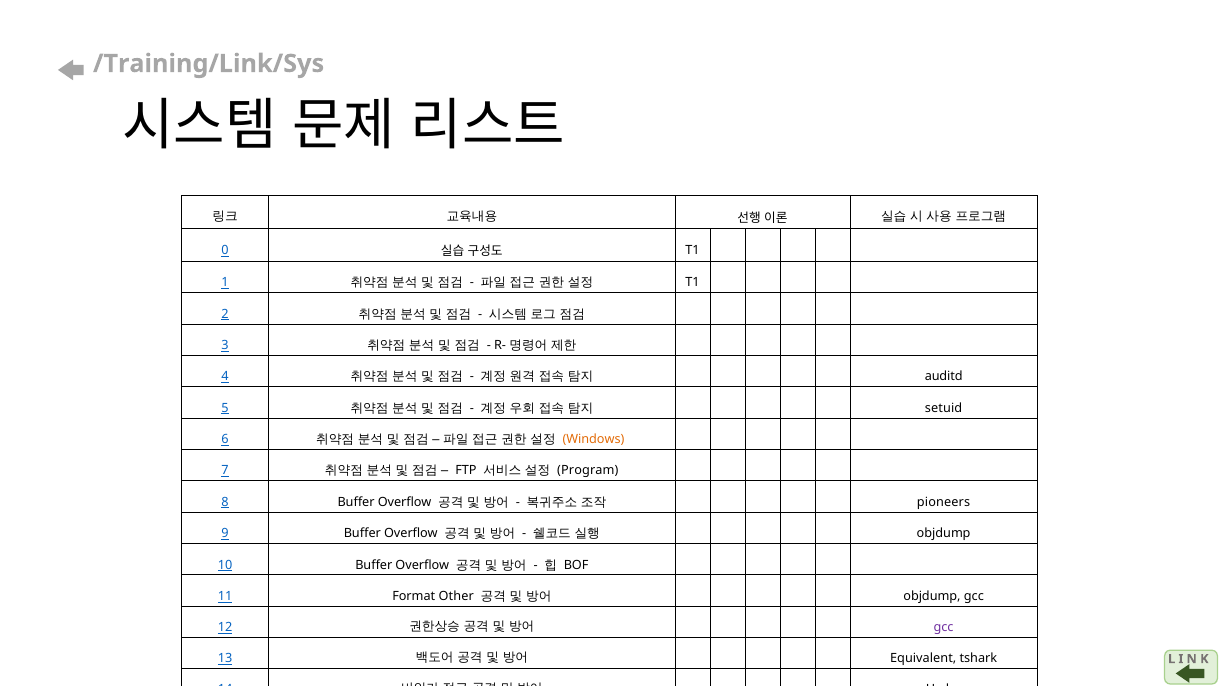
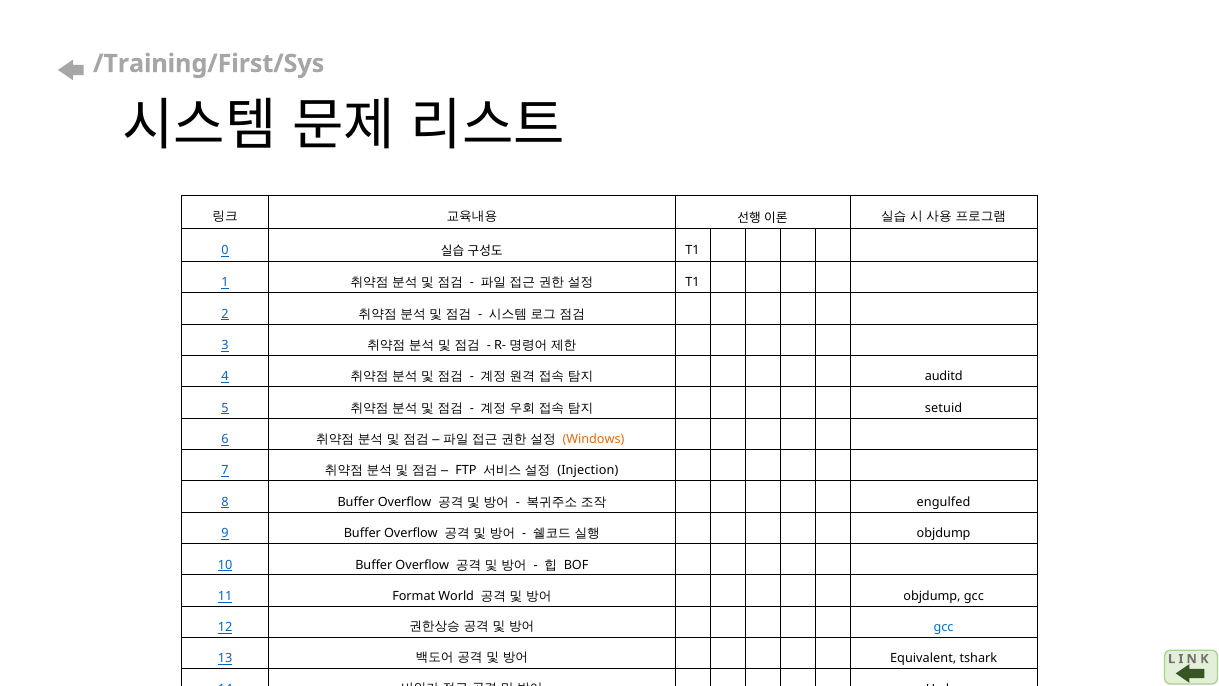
/Training/Link/Sys: /Training/Link/Sys -> /Training/First/Sys
Program: Program -> Injection
pioneers: pioneers -> engulfed
Other: Other -> World
gcc at (944, 627) colour: purple -> blue
